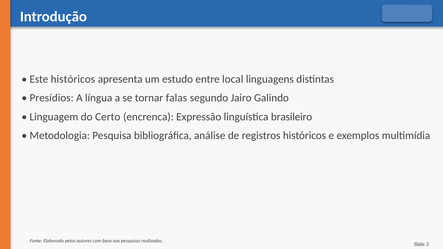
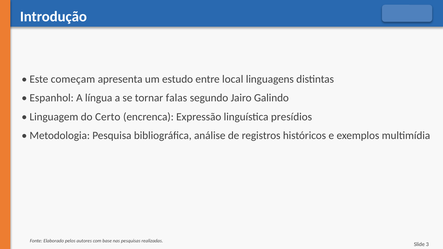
Este históricos: históricos -> começam
Presídios: Presídios -> Espanhol
brasileiro: brasileiro -> presídios
